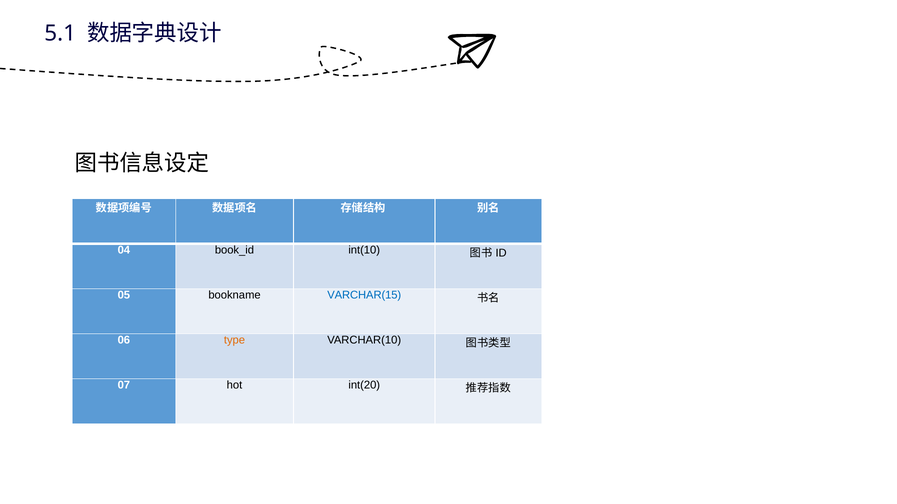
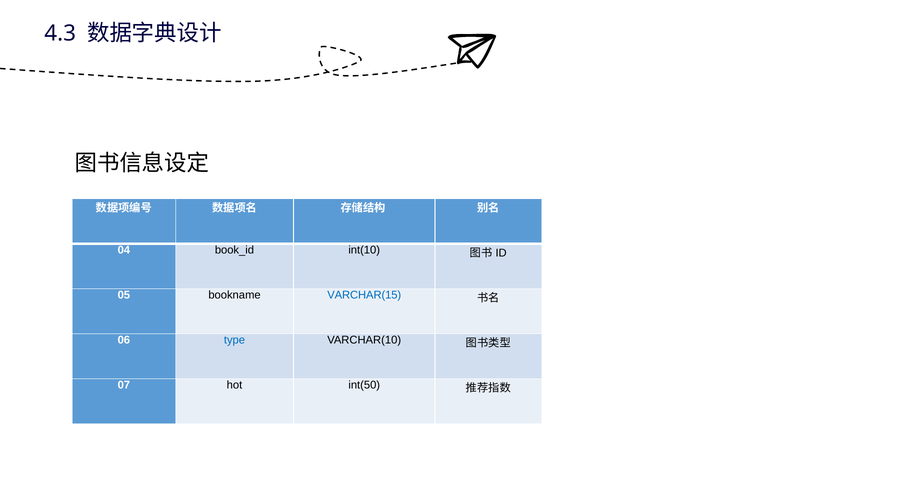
5.1: 5.1 -> 4.3
type colour: orange -> blue
int(20: int(20 -> int(50
